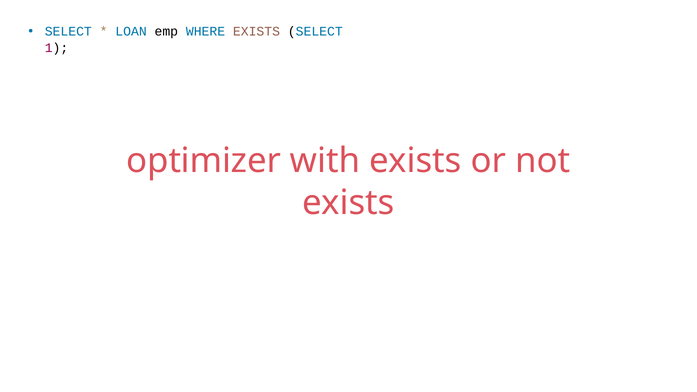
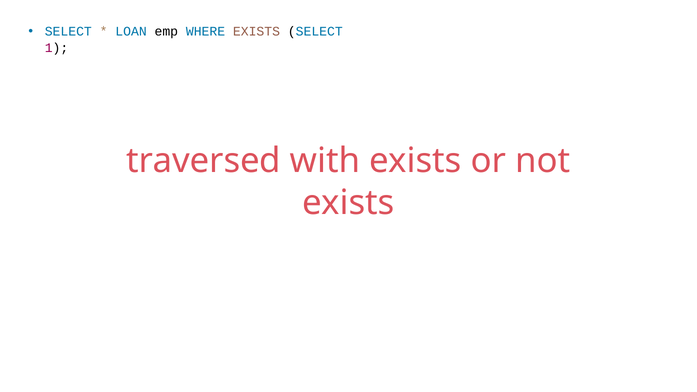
optimizer: optimizer -> traversed
